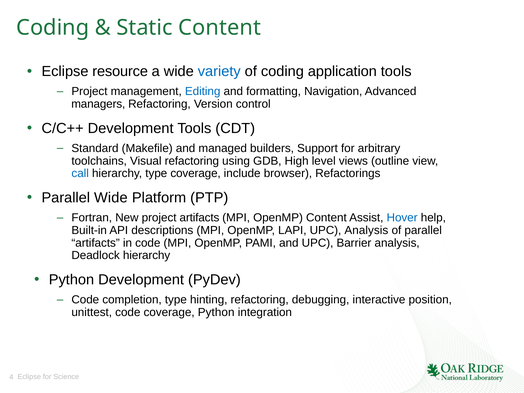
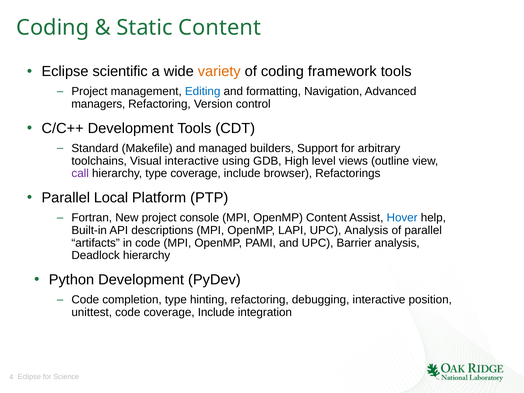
resource: resource -> scientific
variety colour: blue -> orange
application: application -> framework
Visual refactoring: refactoring -> interactive
call colour: blue -> purple
Parallel Wide: Wide -> Local
project artifacts: artifacts -> console
code coverage Python: Python -> Include
